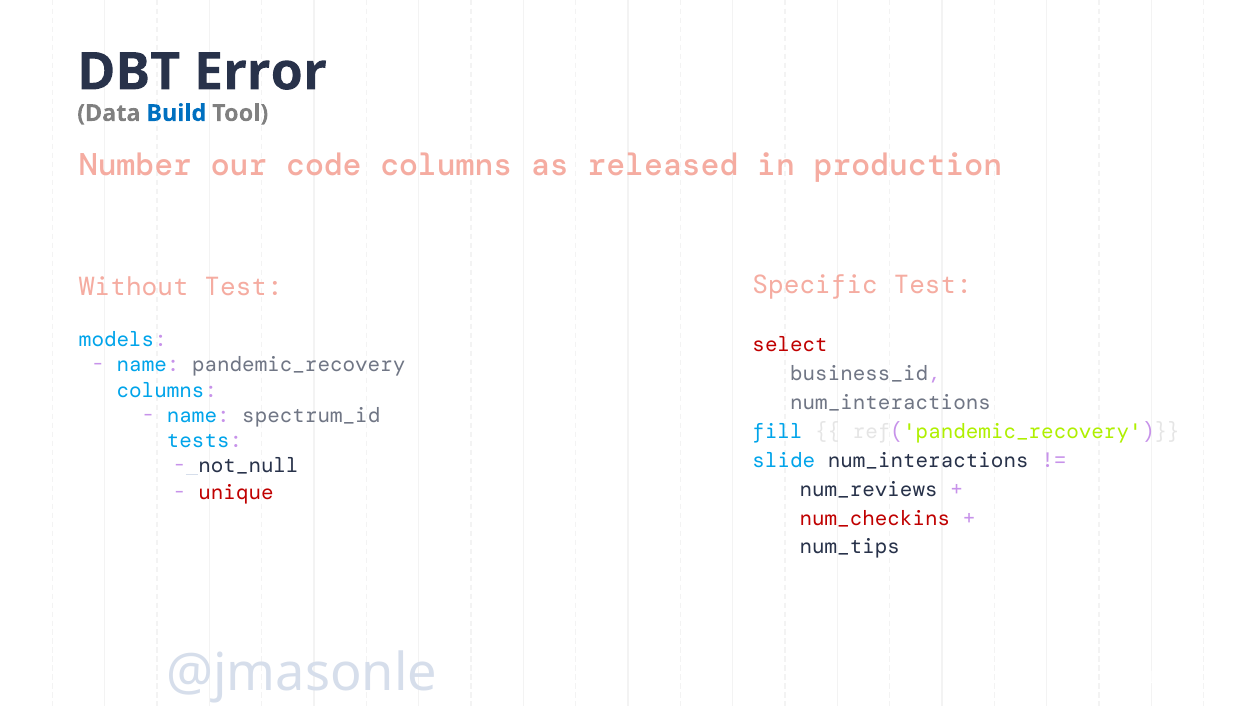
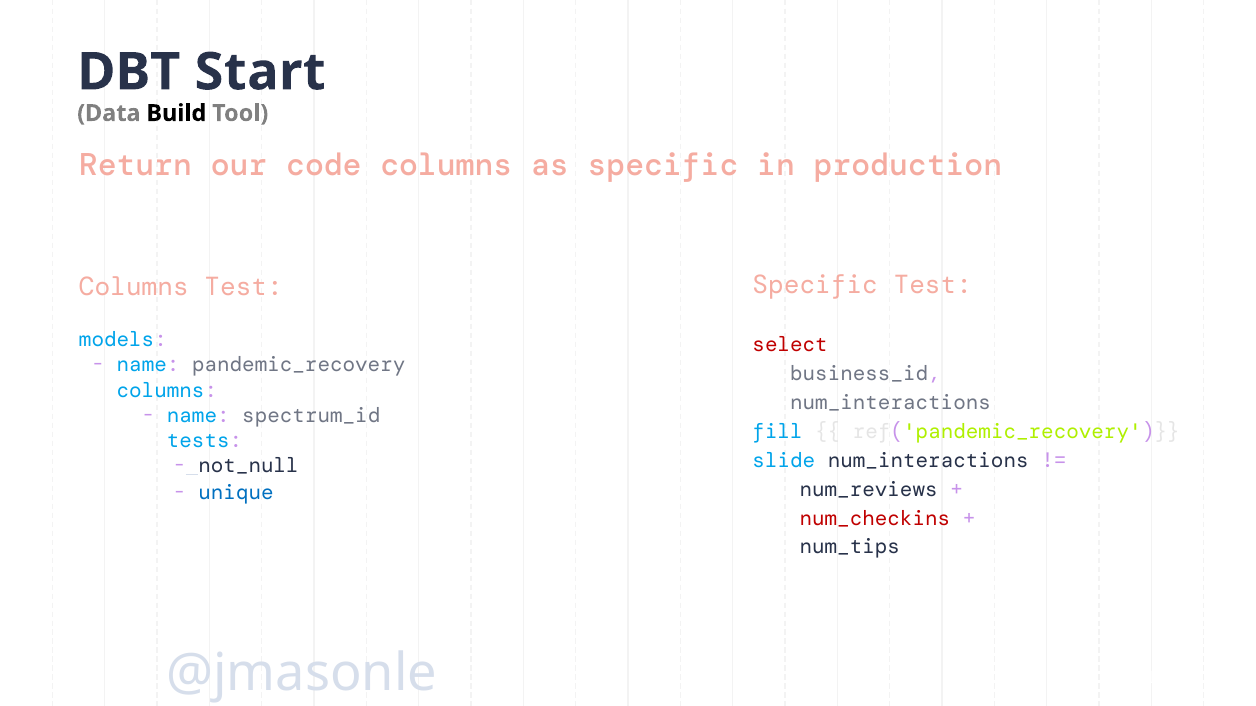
Error: Error -> Start
Build colour: blue -> black
Number: Number -> Return
as released: released -> specific
Without at (134, 287): Without -> Columns
unique colour: red -> blue
